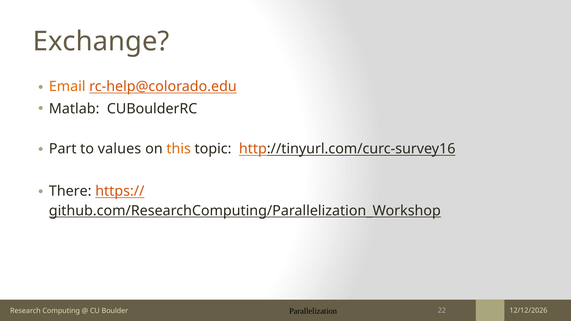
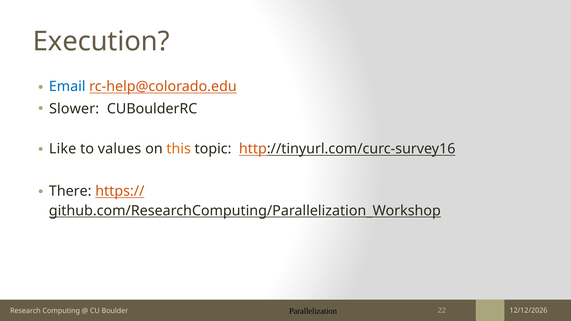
Exchange: Exchange -> Execution
Email colour: orange -> blue
Matlab: Matlab -> Slower
Part: Part -> Like
